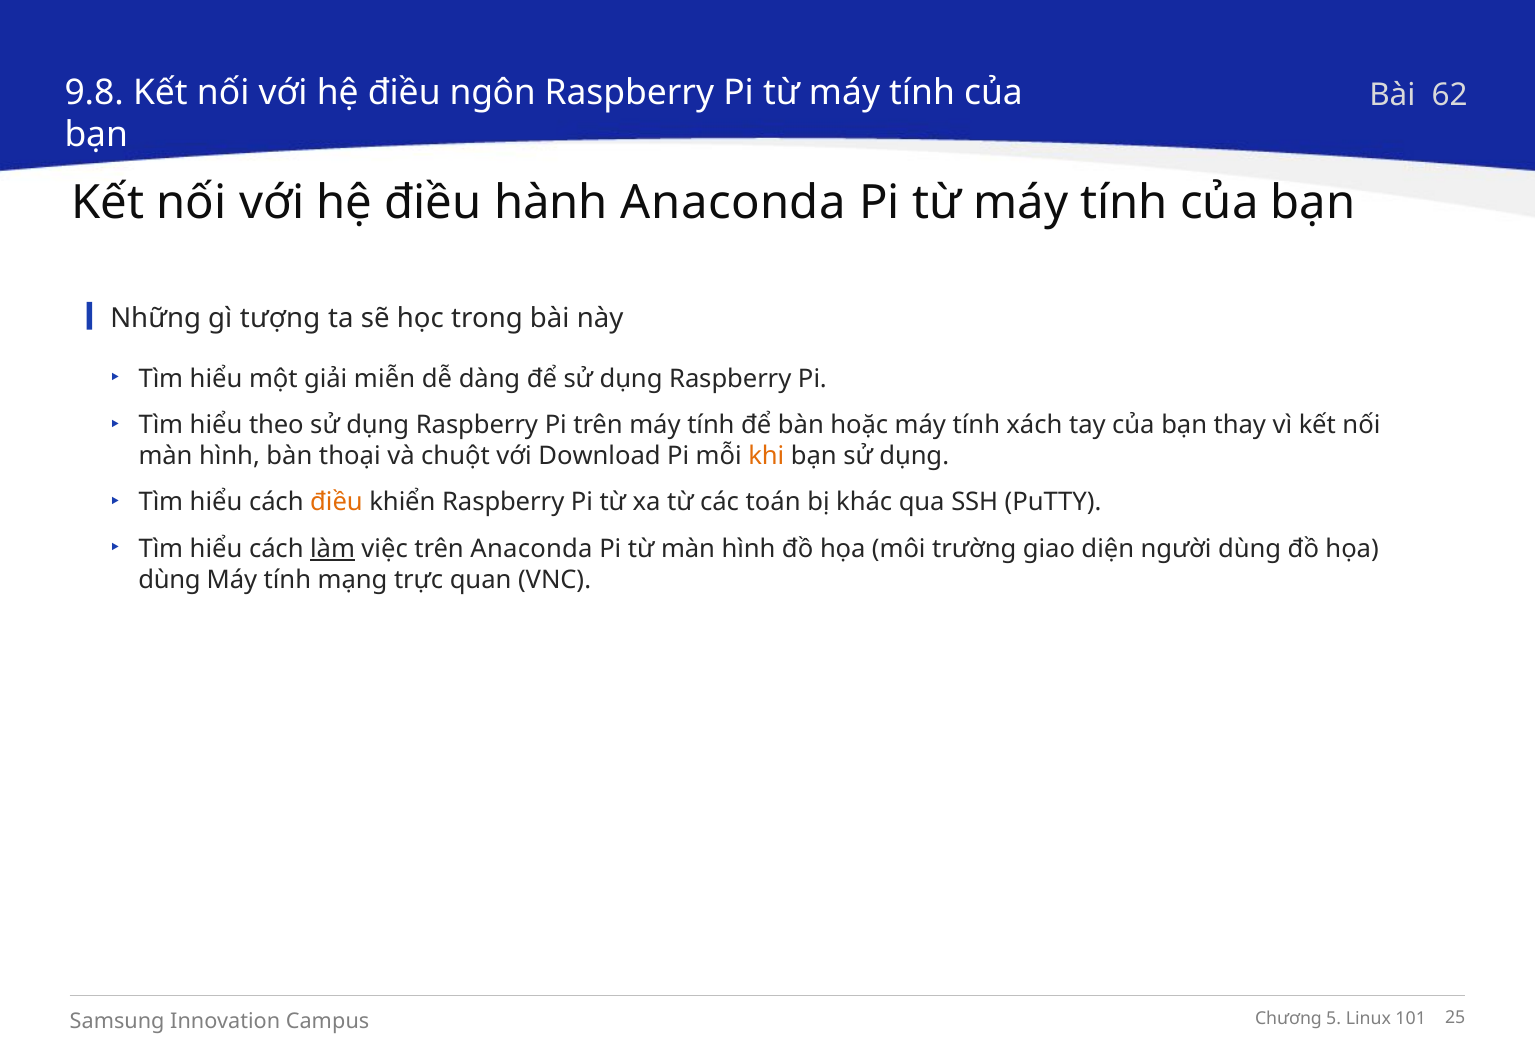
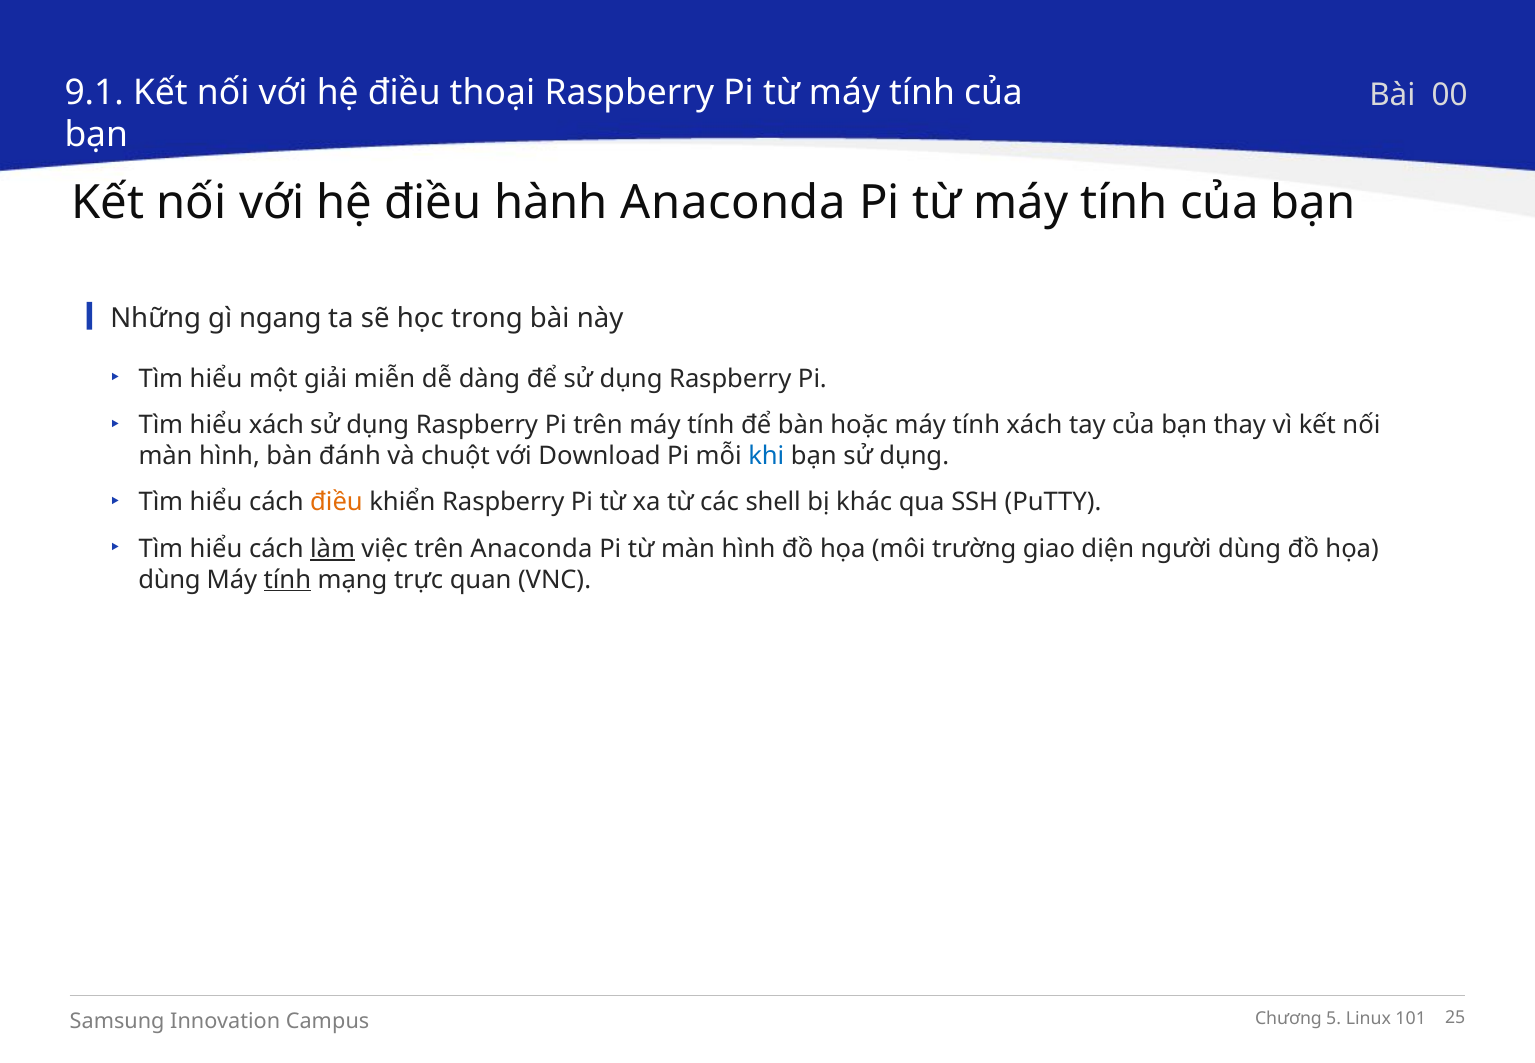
9.8: 9.8 -> 9.1
ngôn: ngôn -> thoại
62: 62 -> 00
tượng: tượng -> ngang
hiểu theo: theo -> xách
thoại: thoại -> đánh
khi colour: orange -> blue
toán: toán -> shell
tính at (287, 580) underline: none -> present
